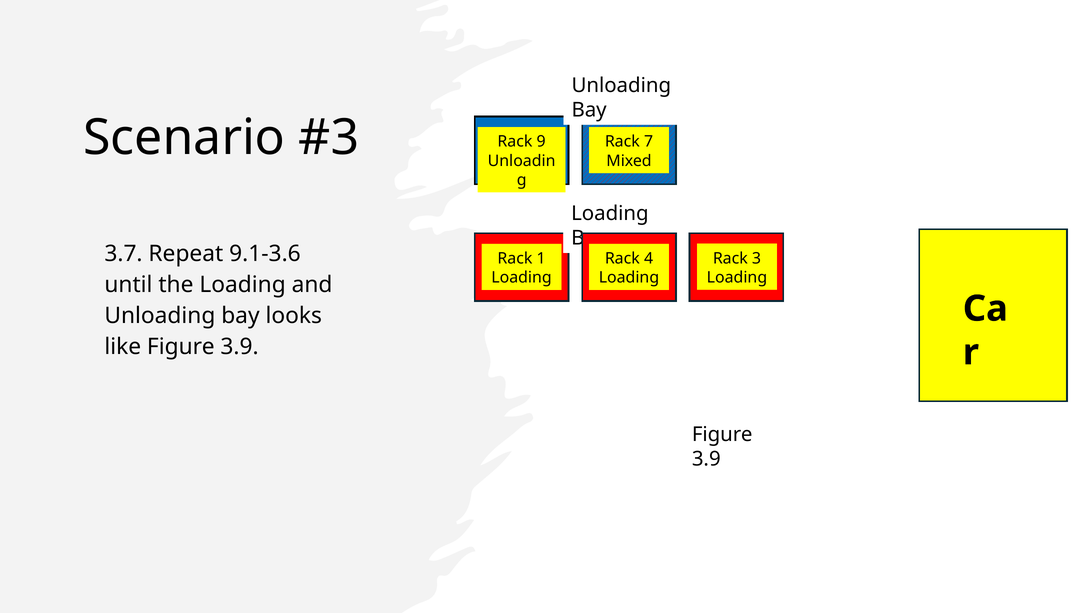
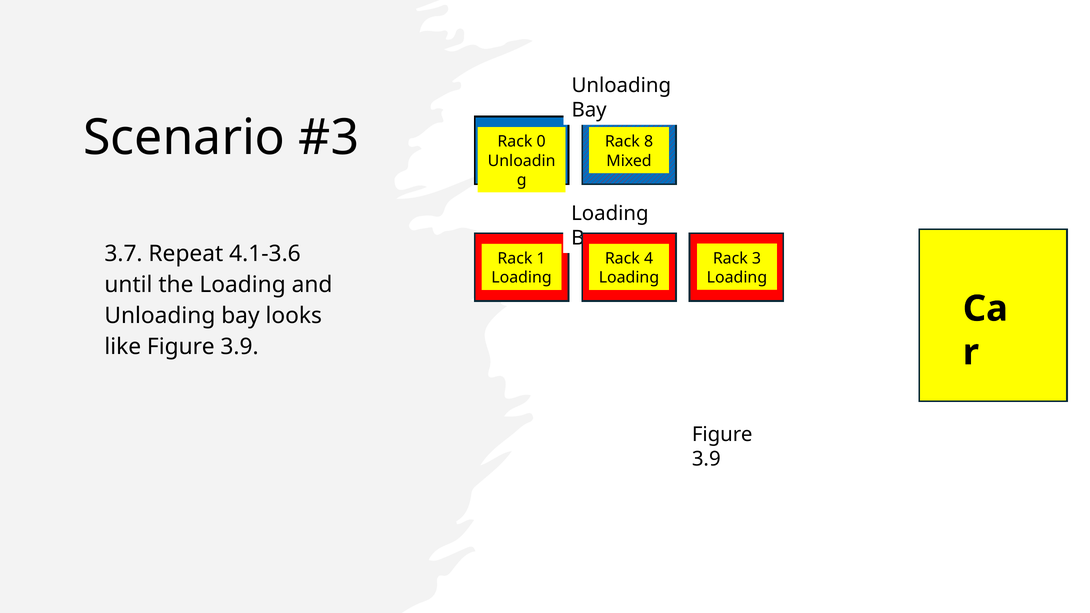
9: 9 -> 0
7: 7 -> 8
9.1-3.6: 9.1-3.6 -> 4.1-3.6
